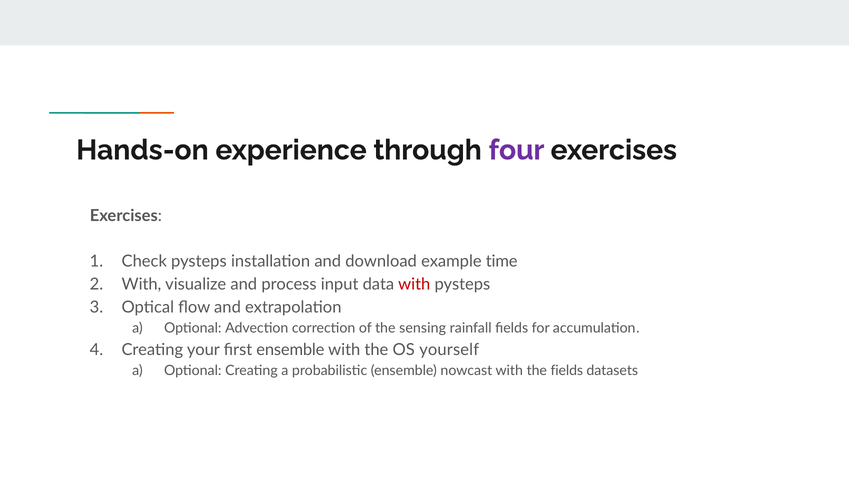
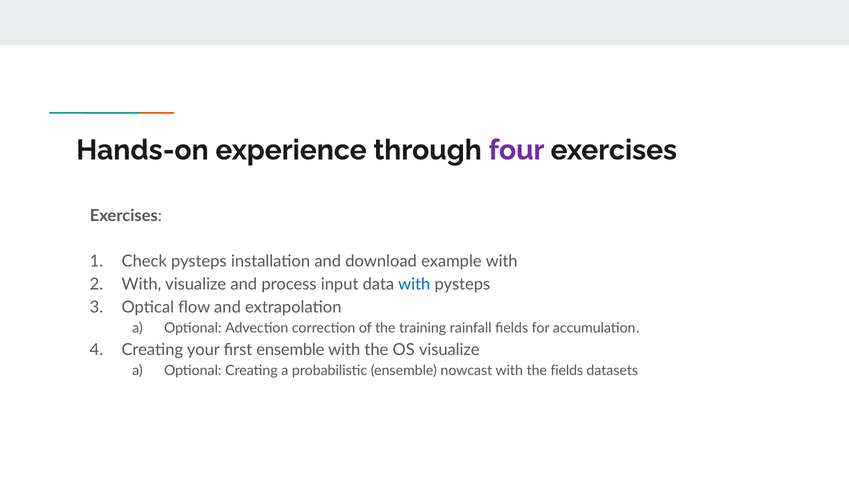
example time: time -> with
with at (414, 284) colour: red -> blue
sensing: sensing -> training
OS yourself: yourself -> visualize
